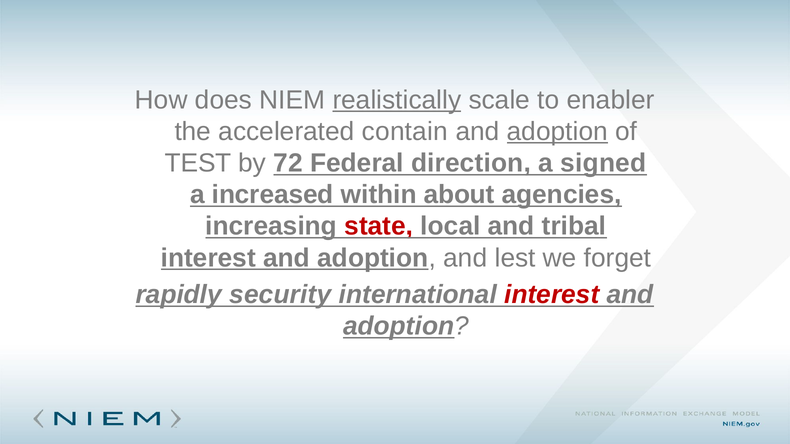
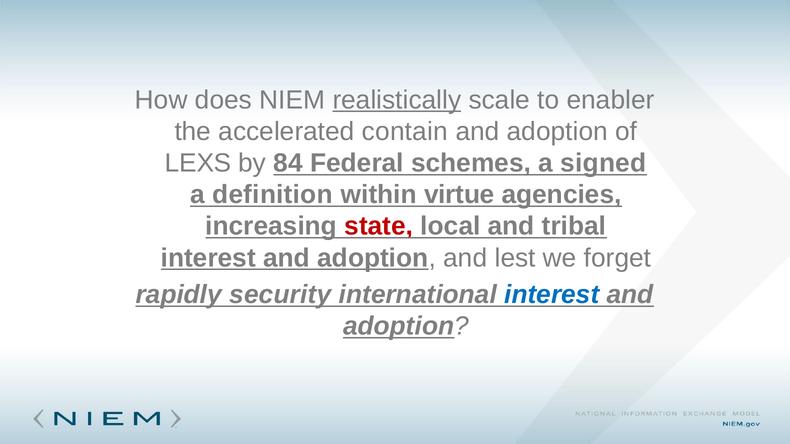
adoption at (557, 132) underline: present -> none
TEST: TEST -> LEXS
72: 72 -> 84
direction: direction -> schemes
increased: increased -> definition
about: about -> virtue
interest at (552, 295) colour: red -> blue
